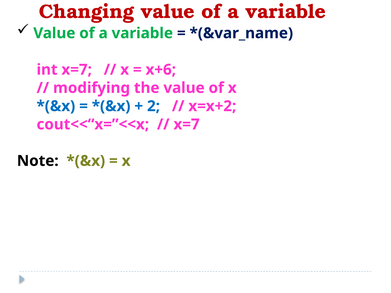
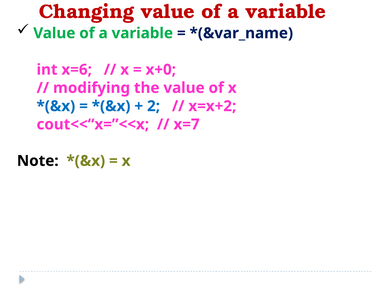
int x=7: x=7 -> x=6
x+6: x+6 -> x+0
